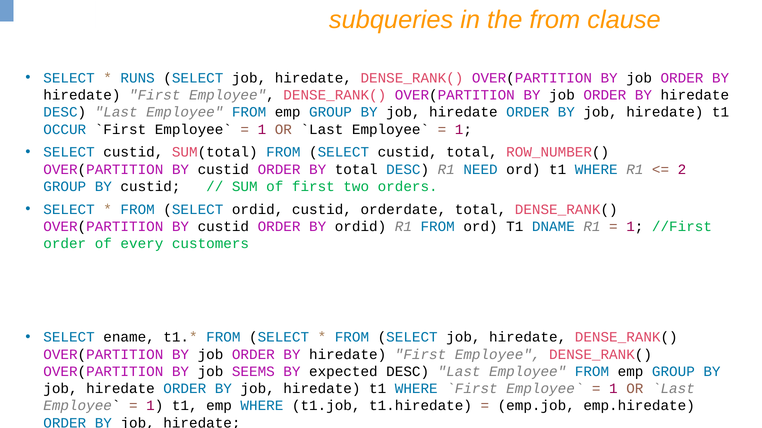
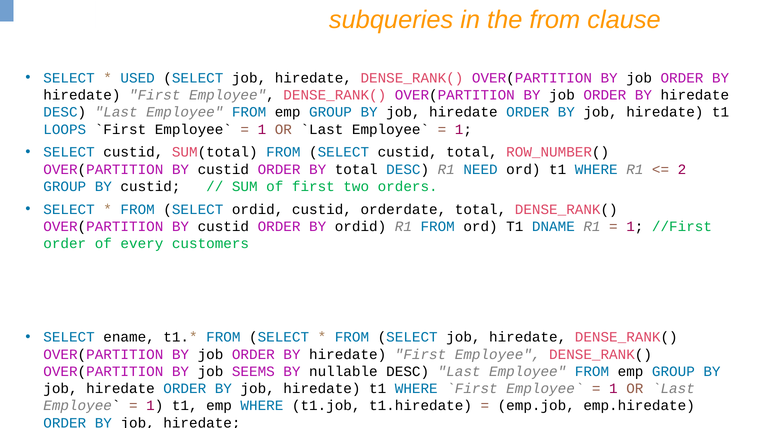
RUNS: RUNS -> USED
OCCUR: OCCUR -> LOOPS
expected: expected -> nullable
